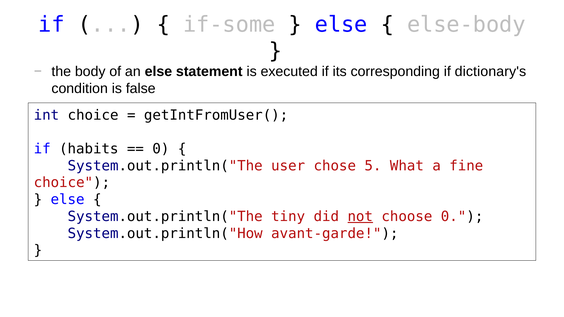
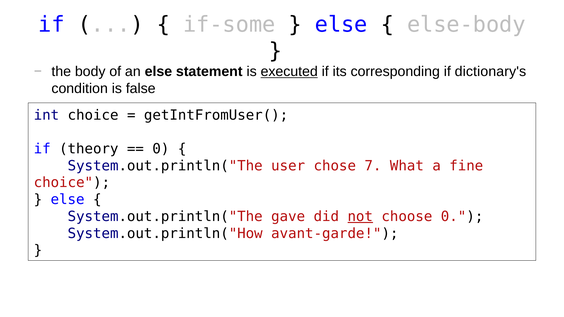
executed underline: none -> present
habits: habits -> theory
5: 5 -> 7
tiny: tiny -> gave
